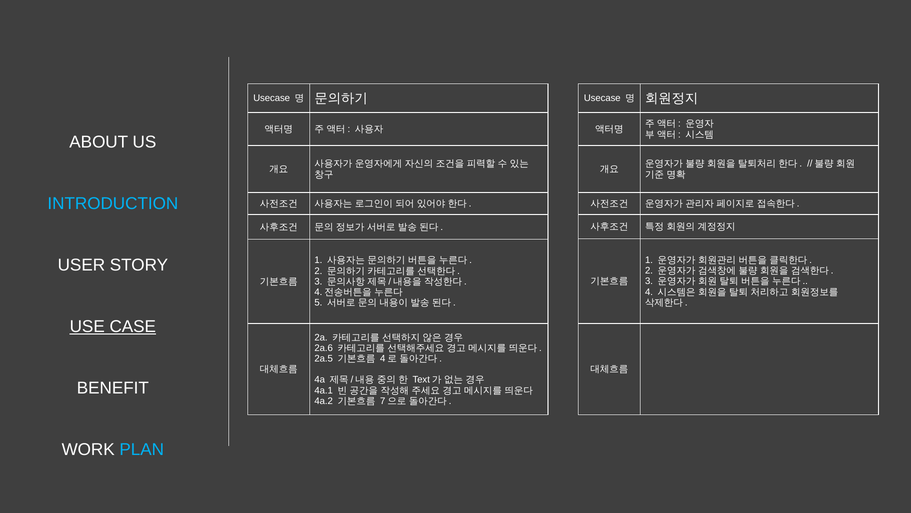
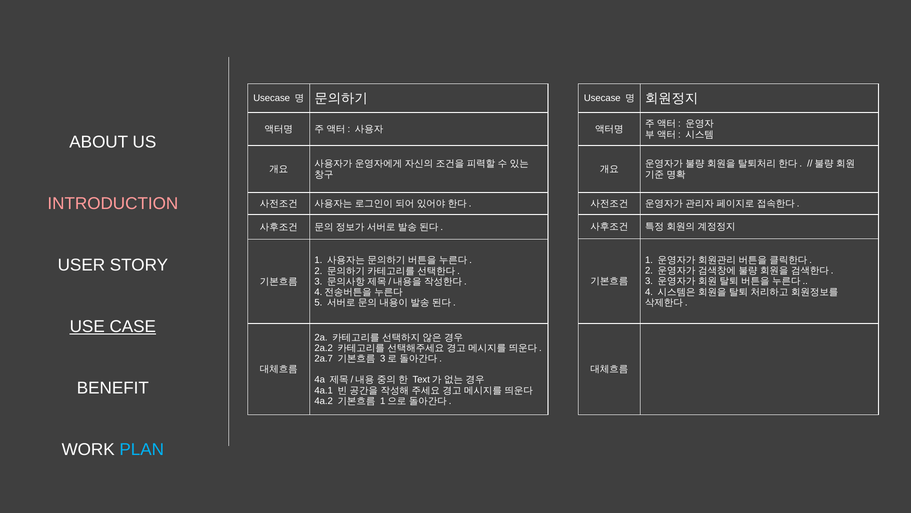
INTRODUCTION colour: light blue -> pink
2a.6: 2a.6 -> 2a.2
2a.5: 2a.5 -> 2a.7
4 at (383, 358): 4 -> 3
7 at (383, 401): 7 -> 1
